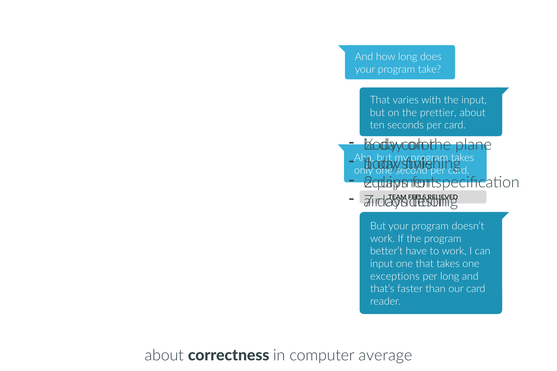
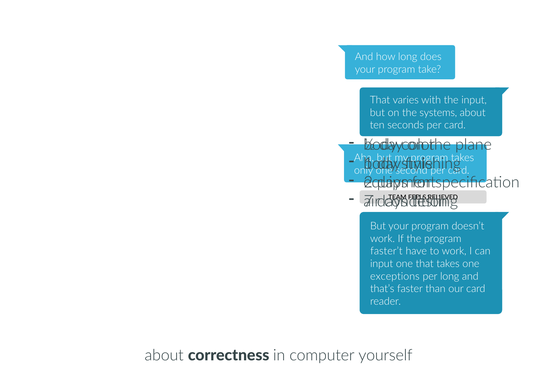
prettier: prettier -> systems
better’t: better’t -> faster’t
average: average -> yourself
